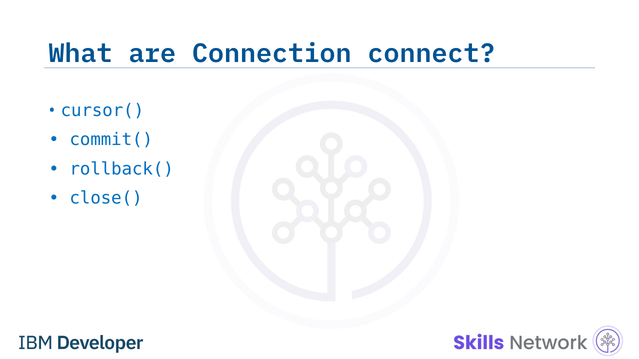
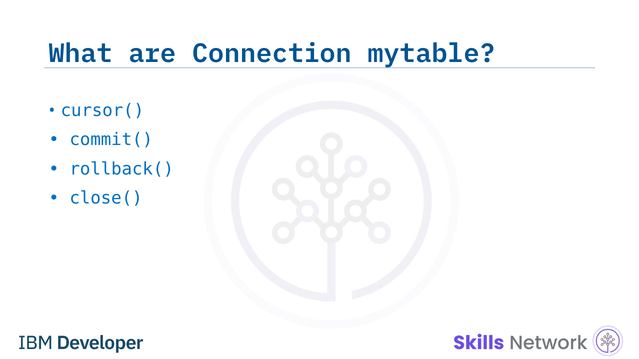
connect: connect -> mytable
